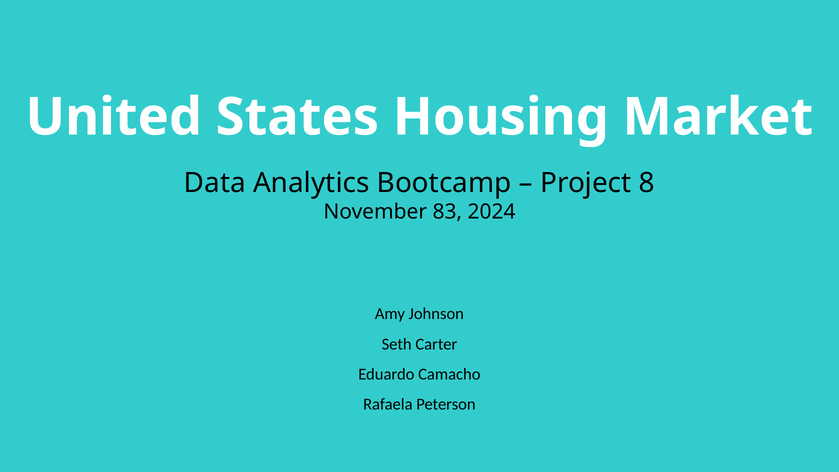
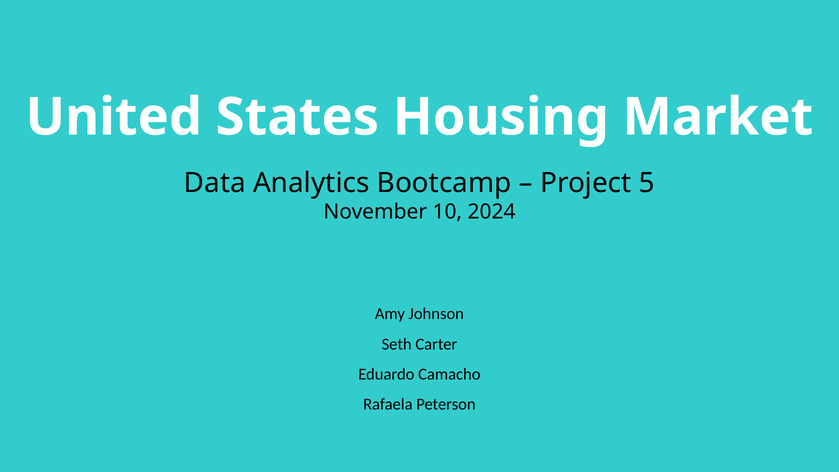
8: 8 -> 5
83: 83 -> 10
